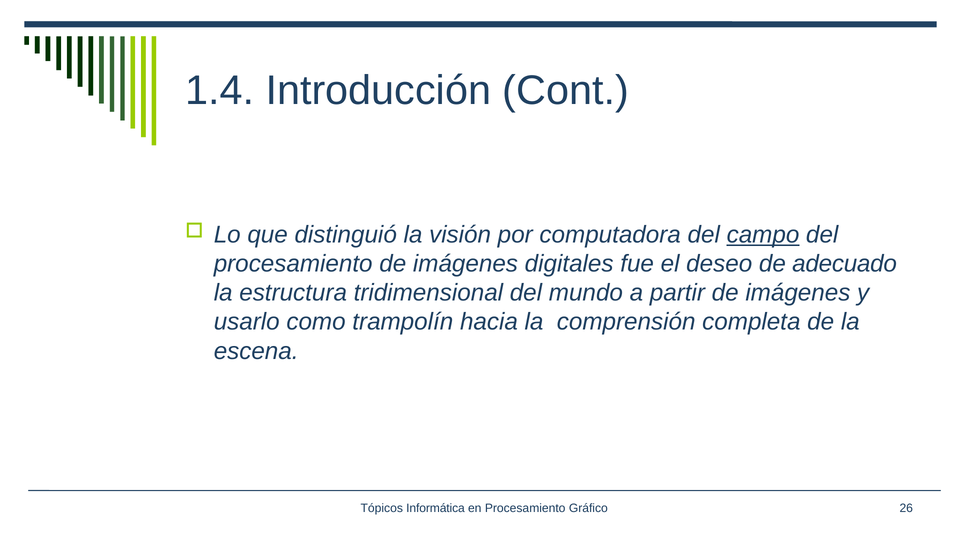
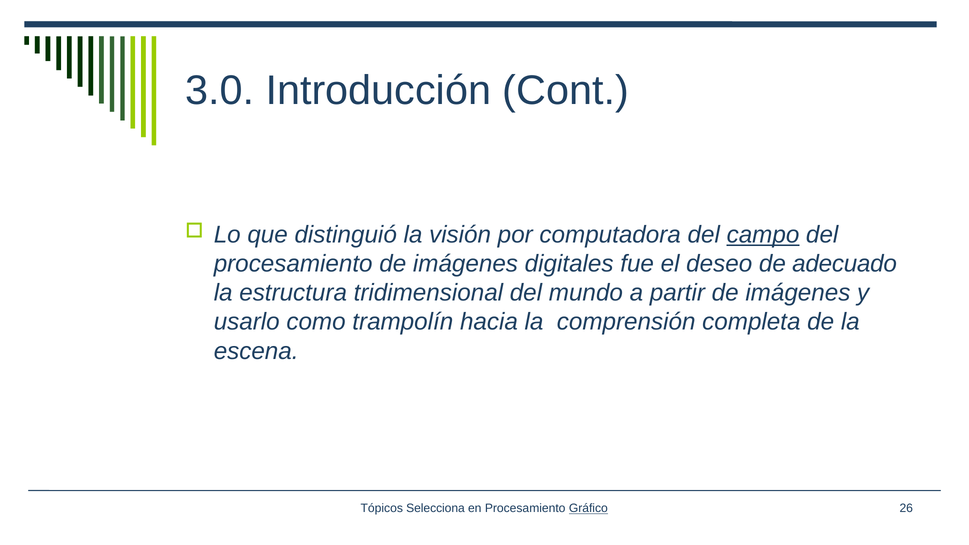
1.4: 1.4 -> 3.0
Informática: Informática -> Selecciona
Gráfico underline: none -> present
